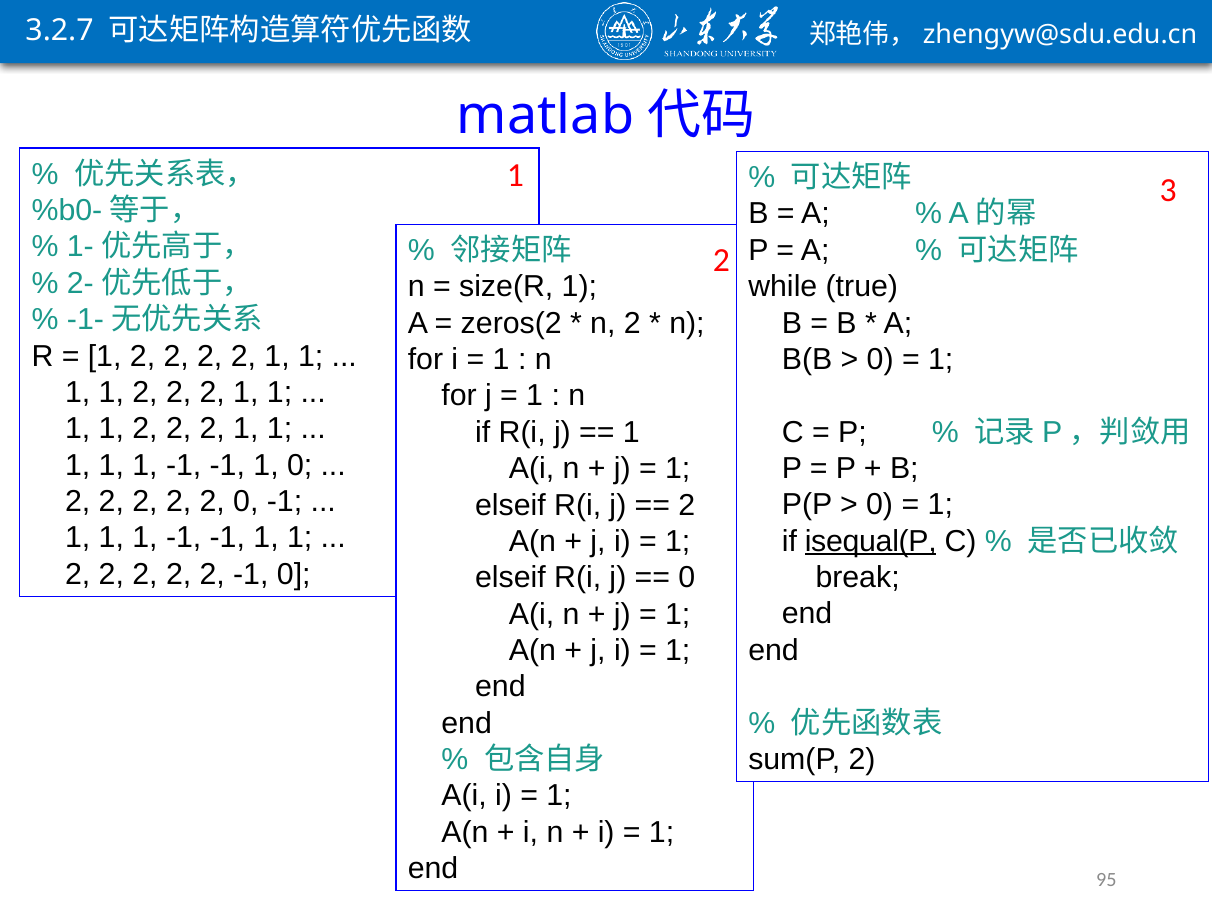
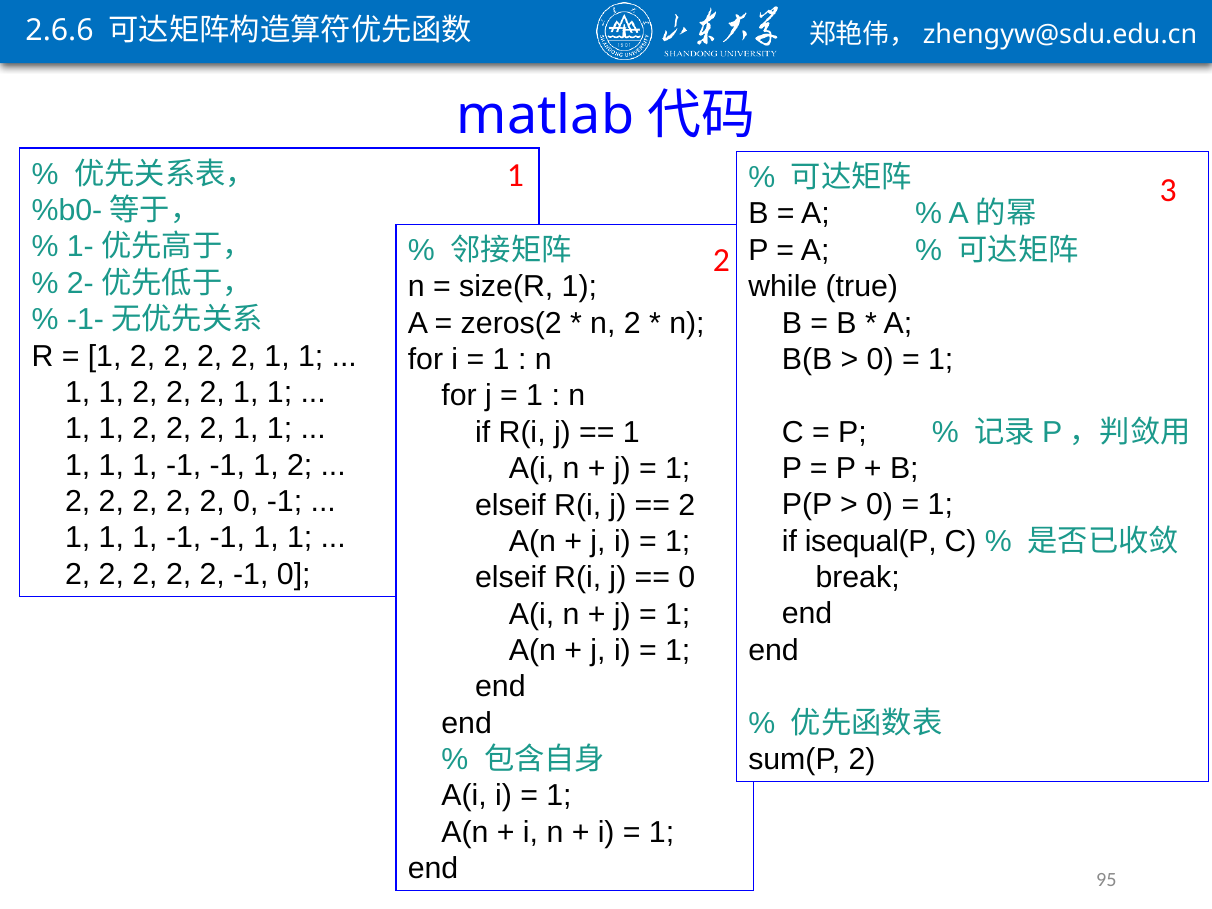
3.2.7: 3.2.7 -> 2.6.6
-1 1 0: 0 -> 2
isequal(P underline: present -> none
